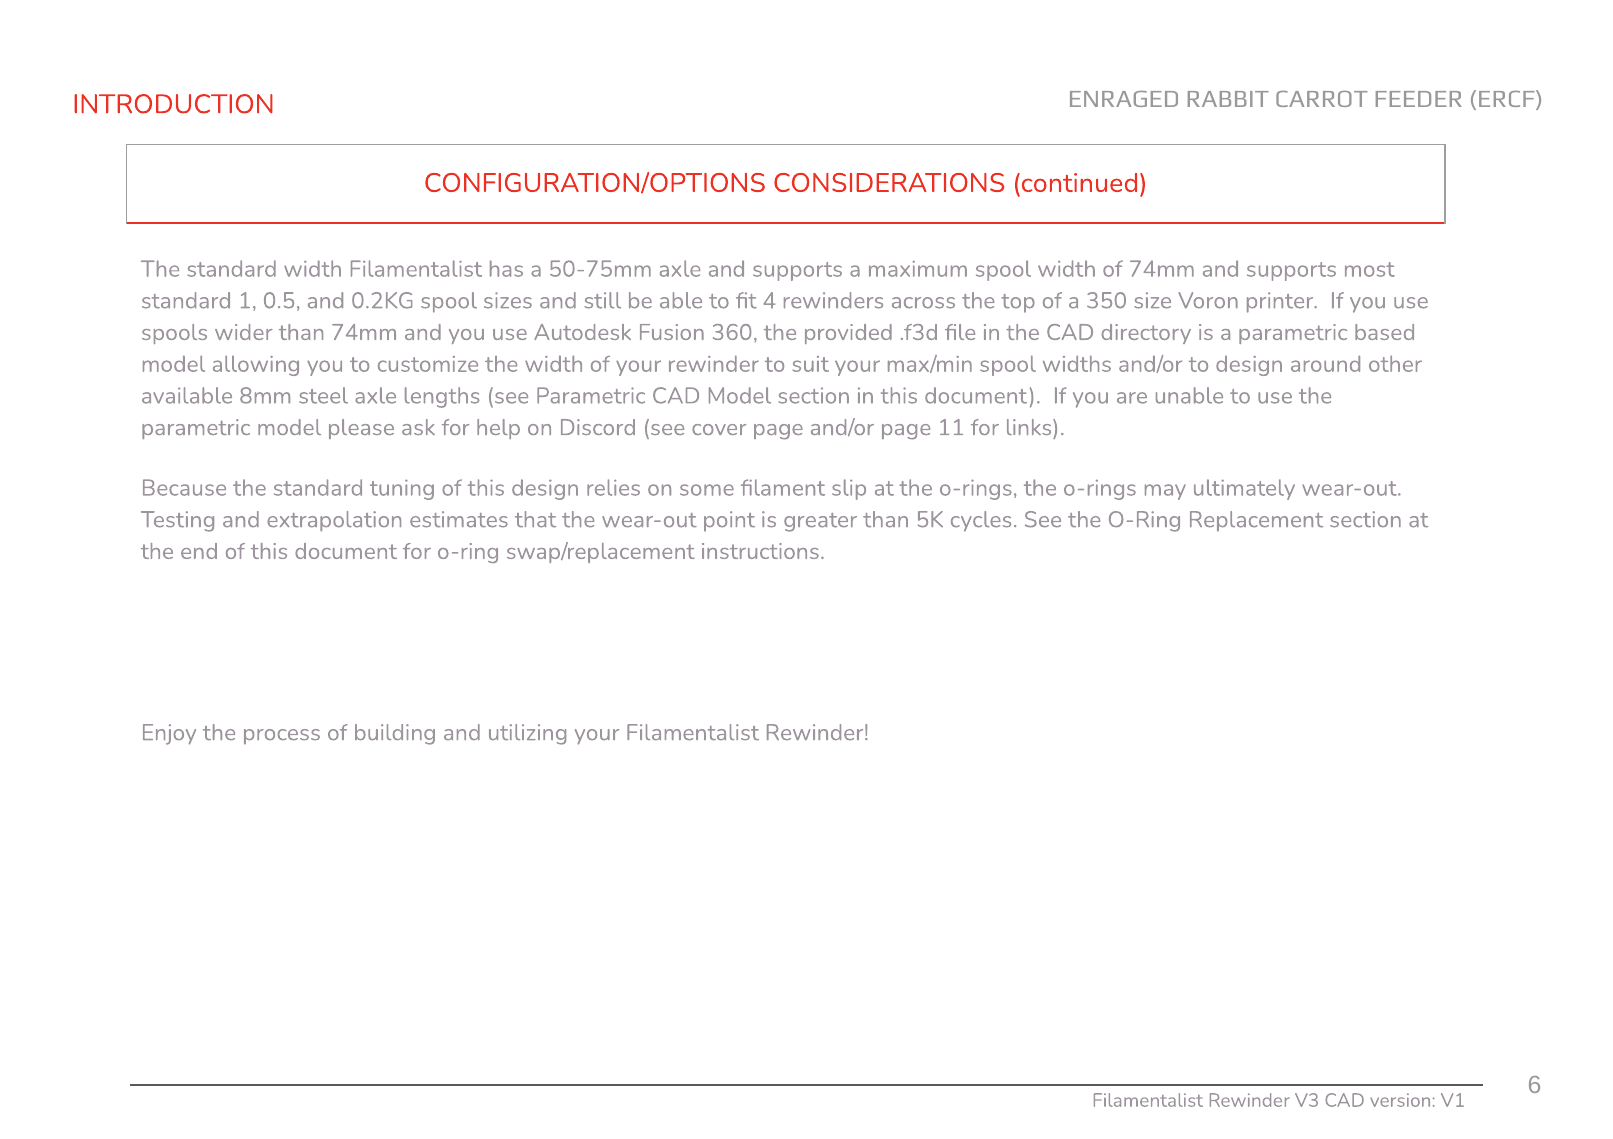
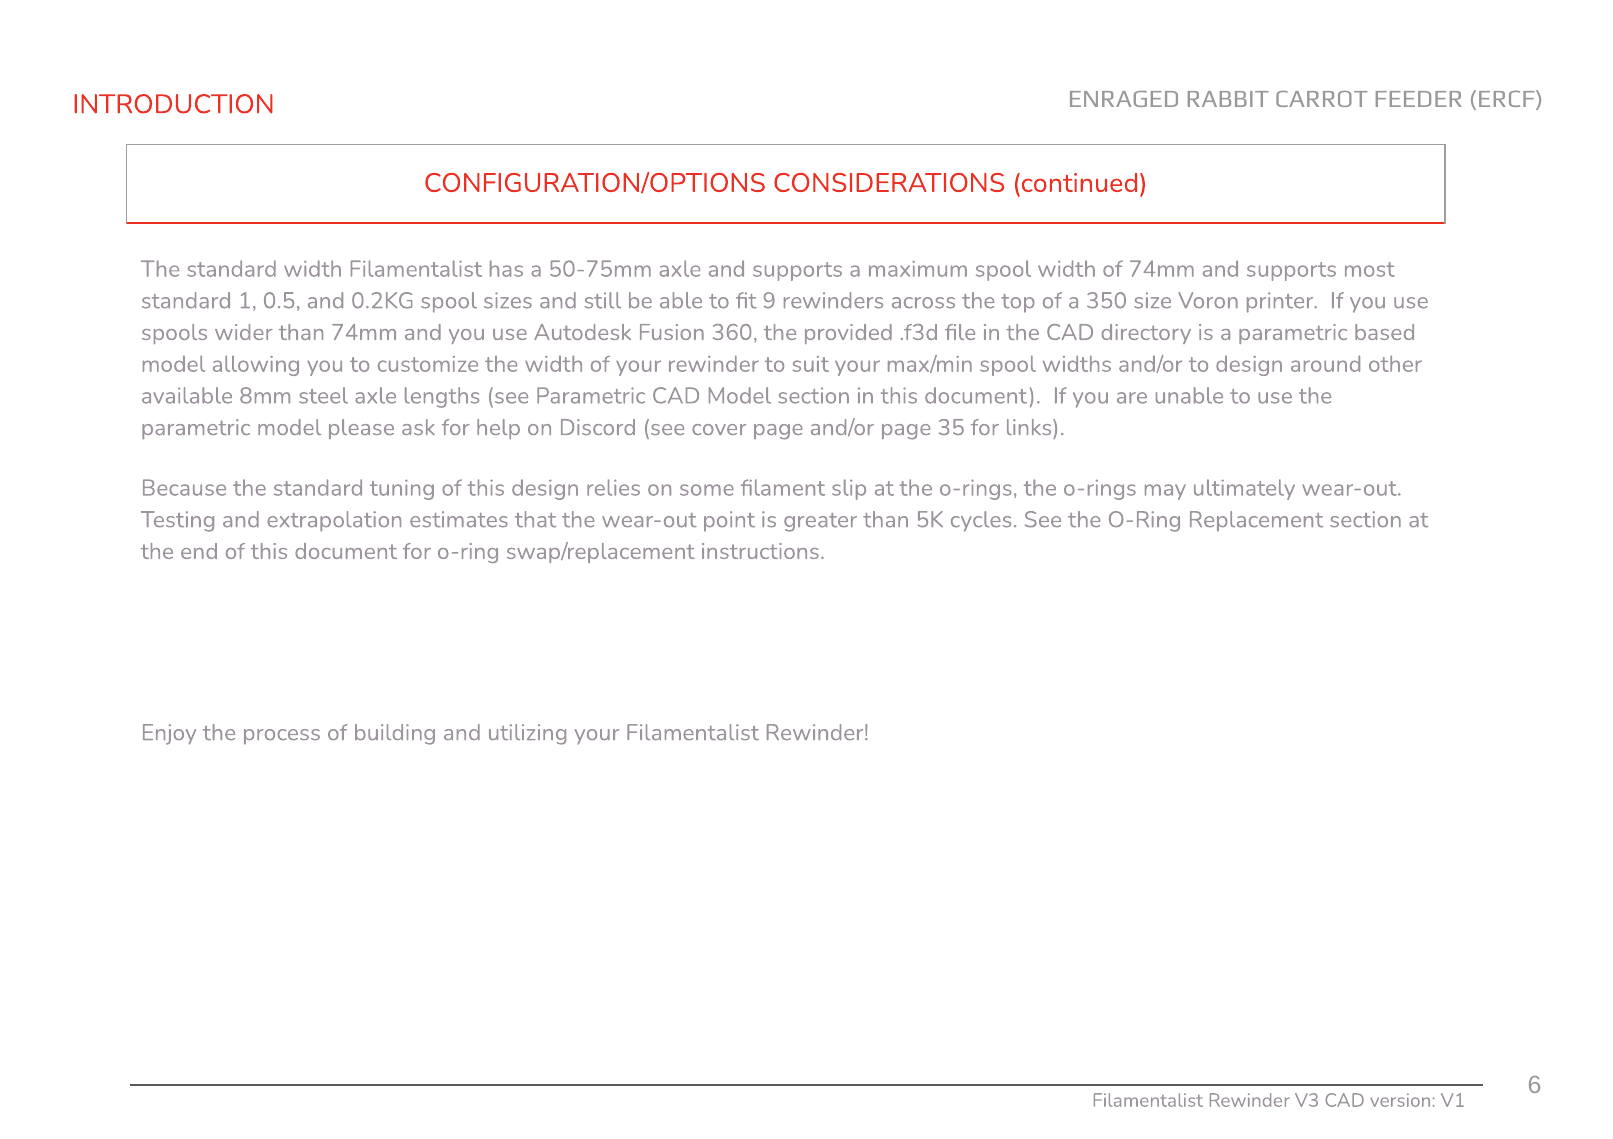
4: 4 -> 9
11: 11 -> 35
